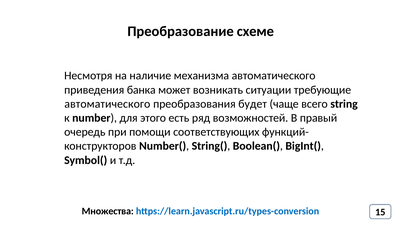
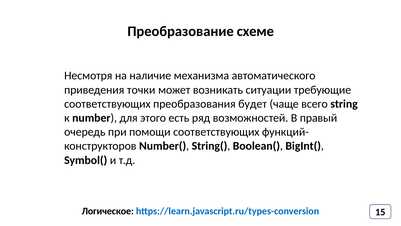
банка: банка -> точки
автоматического at (107, 104): автоматического -> соответствующих
Множества: Множества -> Логическое
